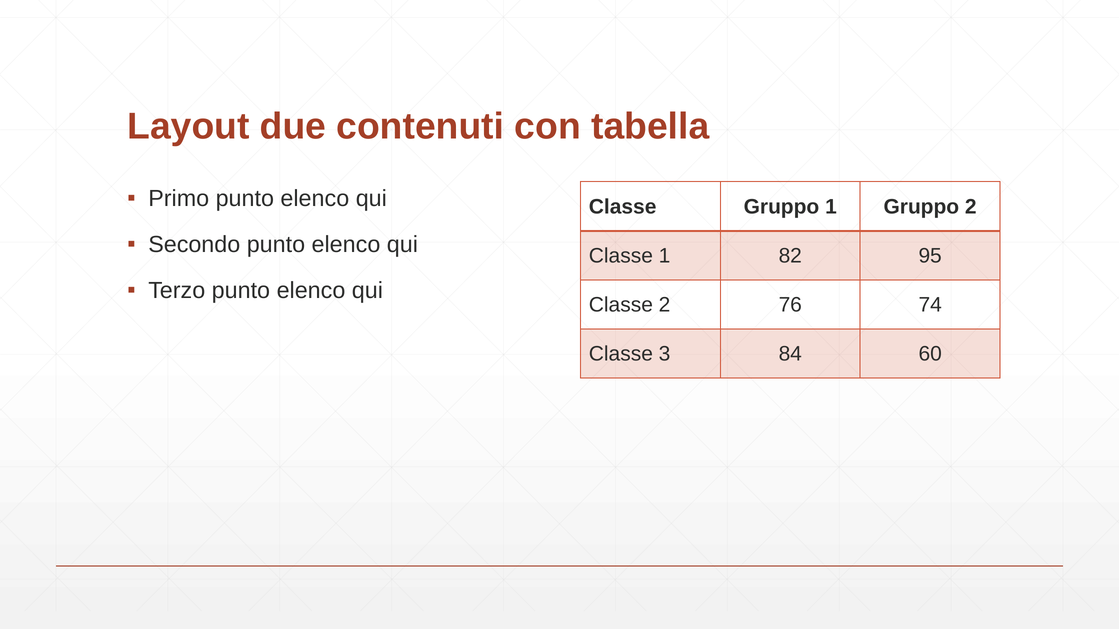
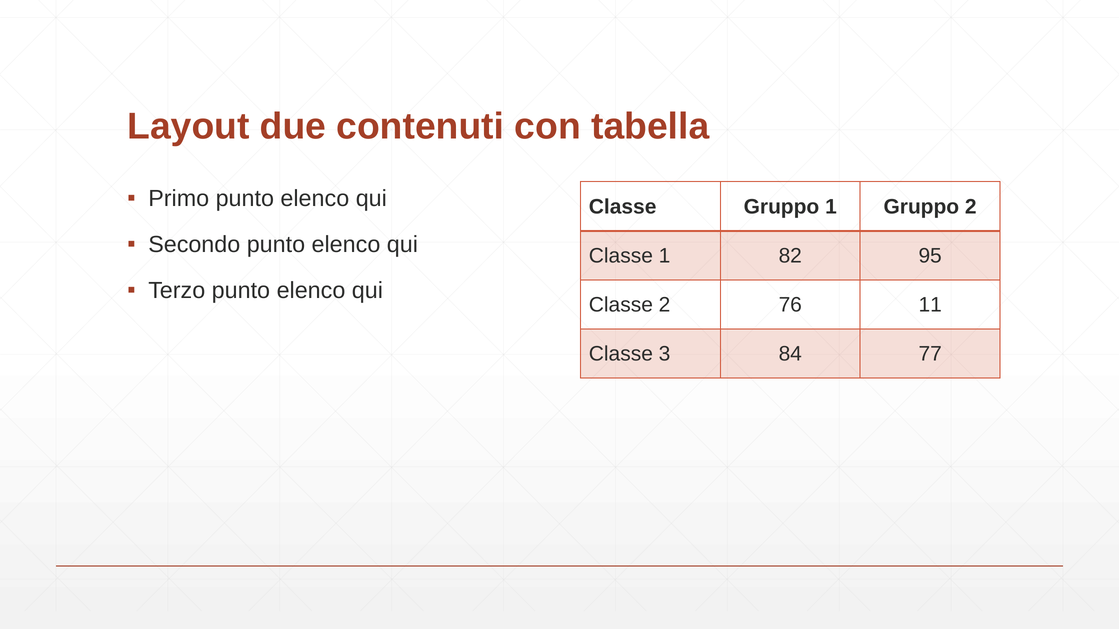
74: 74 -> 11
60: 60 -> 77
